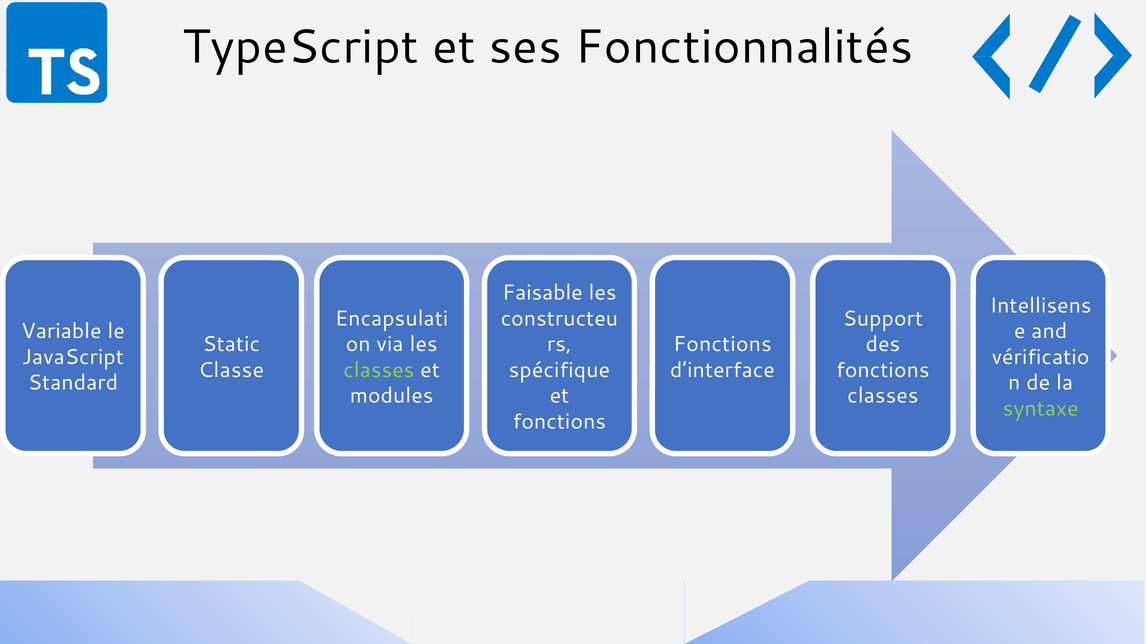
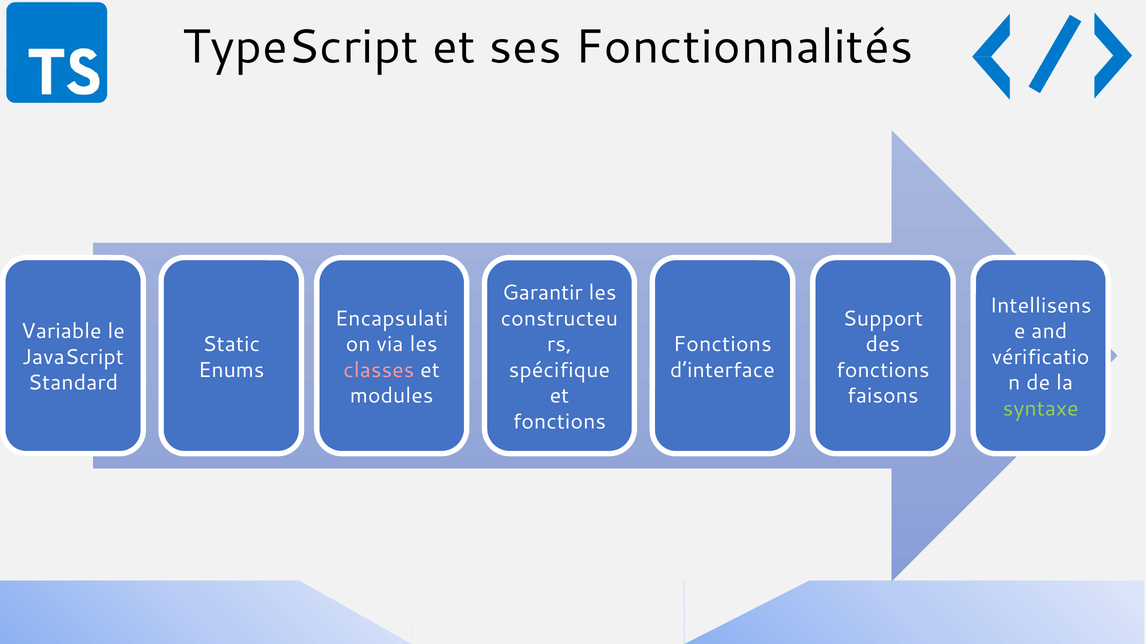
Faisable: Faisable -> Garantir
Classe: Classe -> Enums
classes at (379, 370) colour: light green -> pink
classes at (883, 396): classes -> faisons
